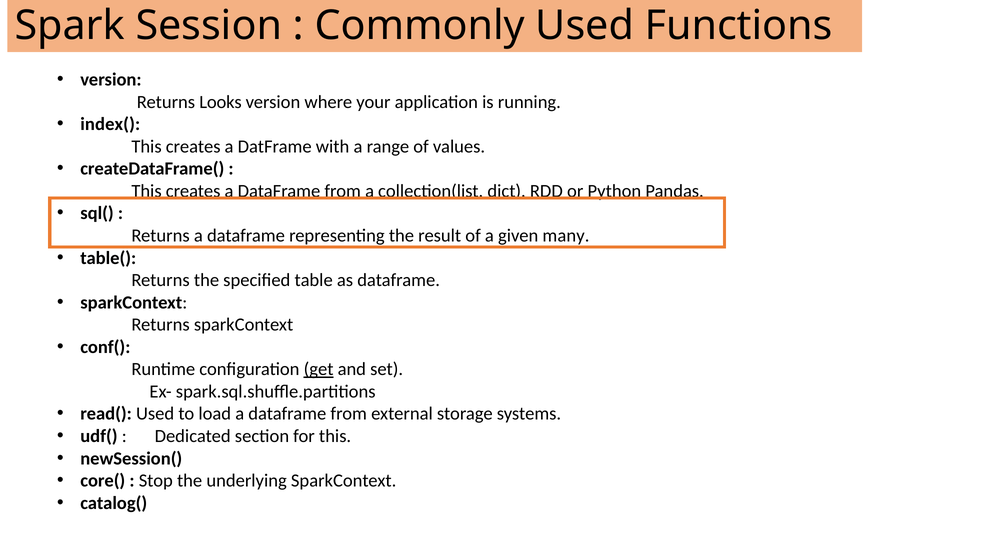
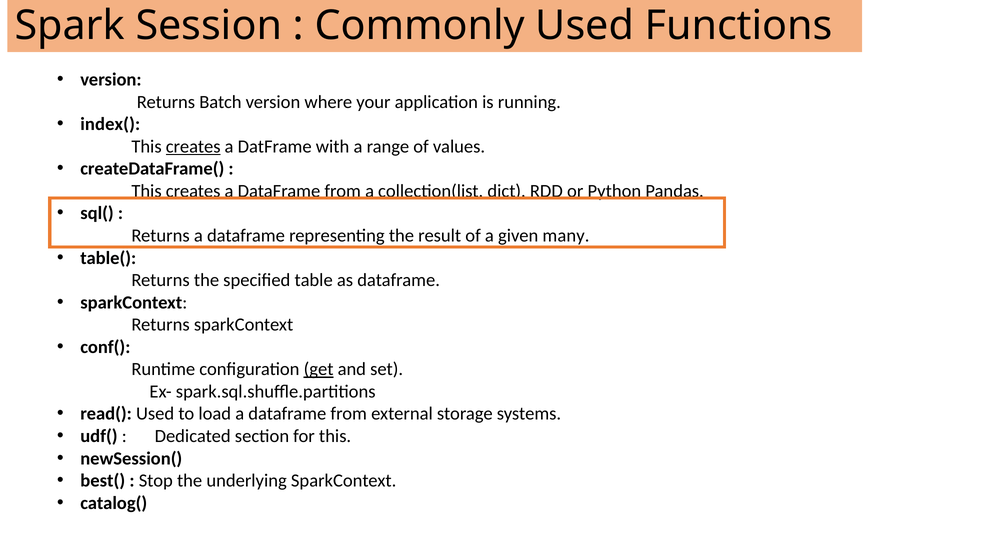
Looks: Looks -> Batch
creates at (193, 147) underline: none -> present
core(: core( -> best(
